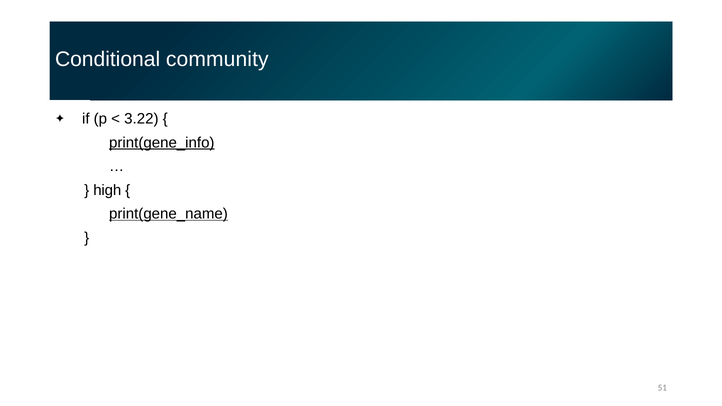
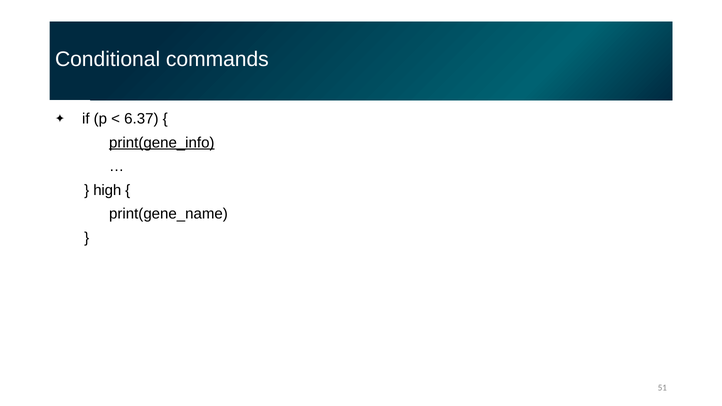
community: community -> commands
3.22: 3.22 -> 6.37
print(gene_name underline: present -> none
